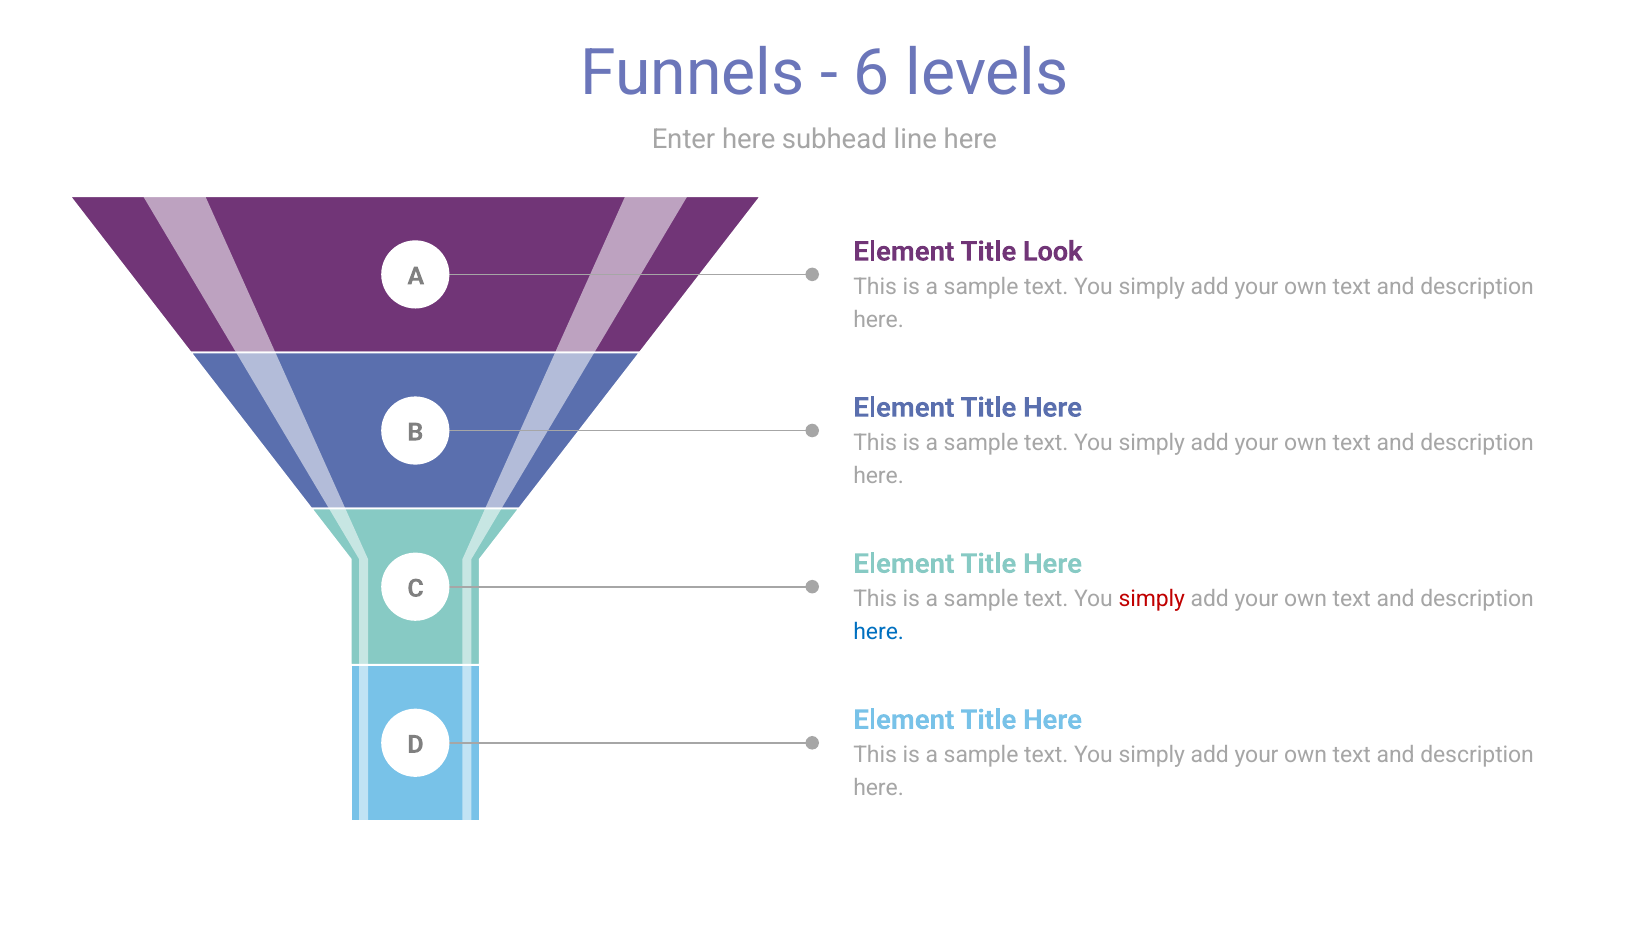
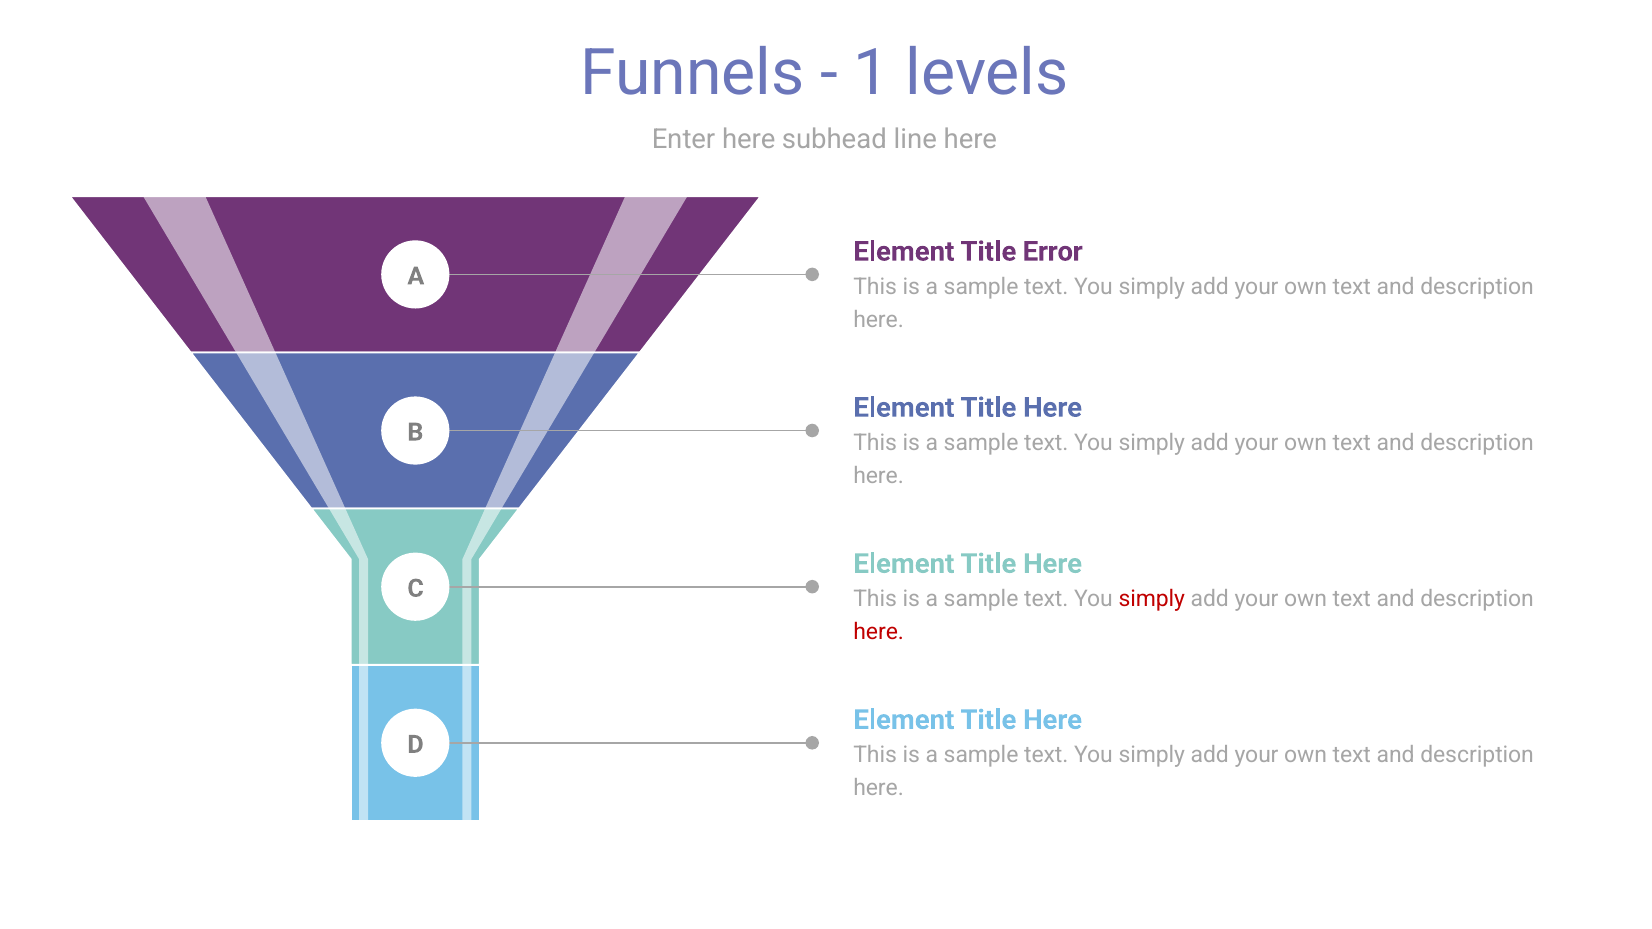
6: 6 -> 1
Look: Look -> Error
here at (879, 632) colour: blue -> red
